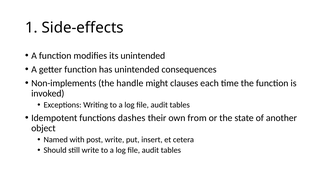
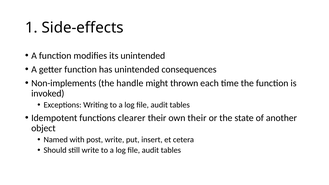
clauses: clauses -> thrown
dashes: dashes -> clearer
own from: from -> their
